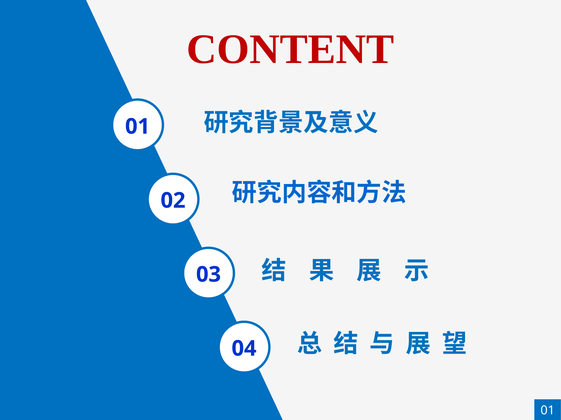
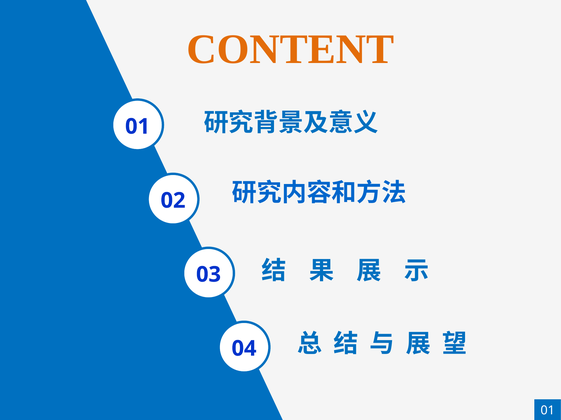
CONTENT colour: red -> orange
